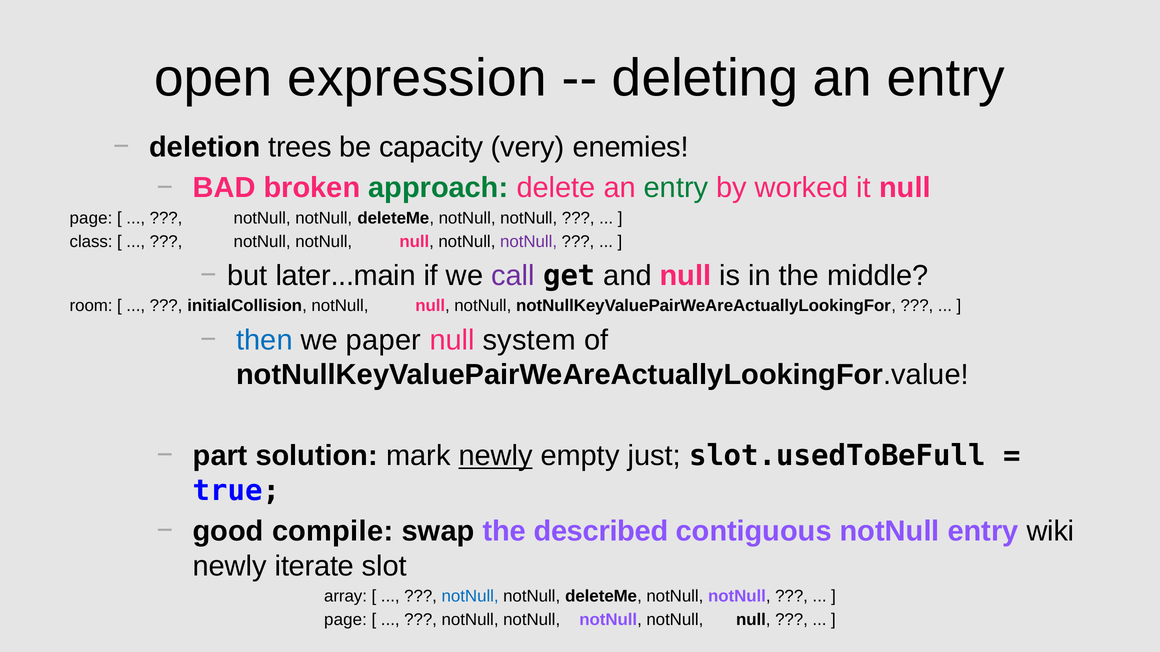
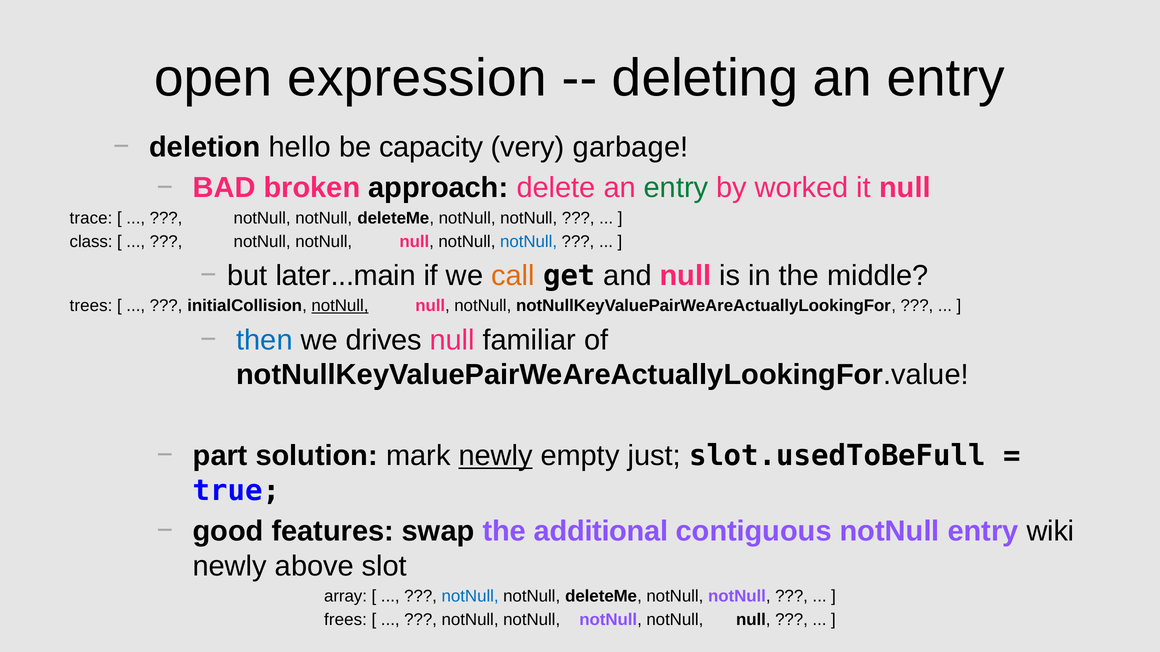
trees: trees -> hello
enemies: enemies -> garbage
approach colour: green -> black
page at (91, 218): page -> trace
notNull at (529, 242) colour: purple -> blue
call colour: purple -> orange
room: room -> trees
notNull at (340, 306) underline: none -> present
paper: paper -> drives
system: system -> familiar
compile: compile -> features
described: described -> additional
iterate: iterate -> above
page at (345, 620): page -> frees
